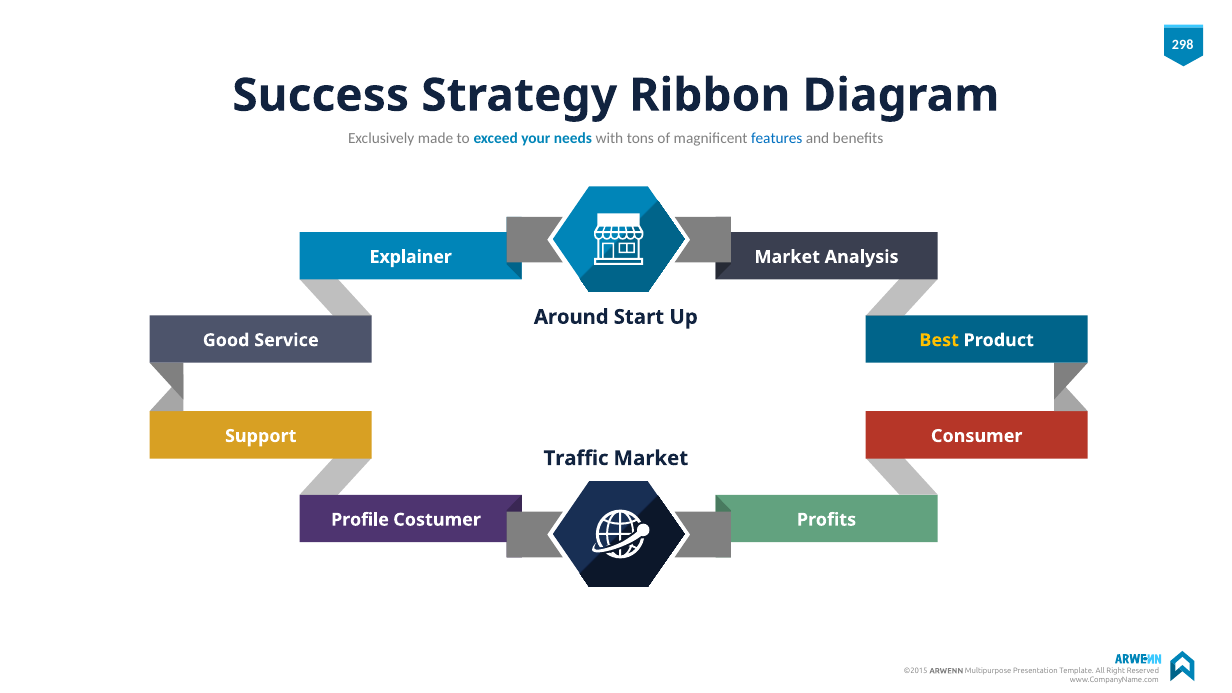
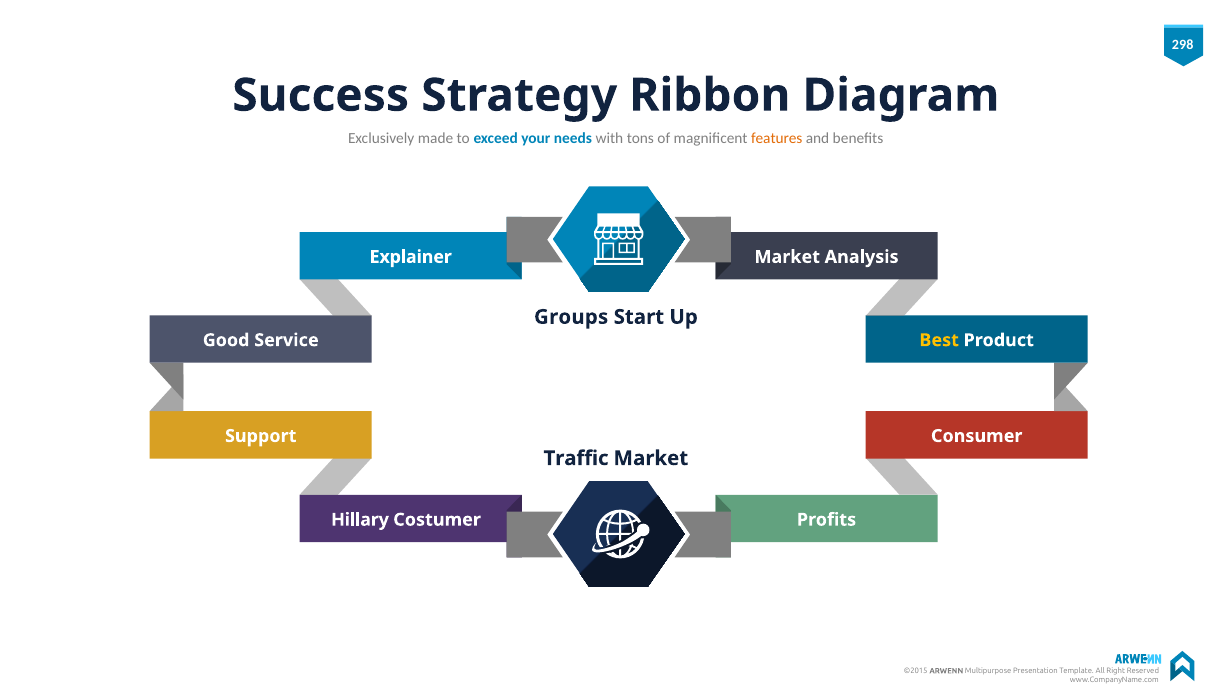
features colour: blue -> orange
Around: Around -> Groups
Profile: Profile -> Hillary
